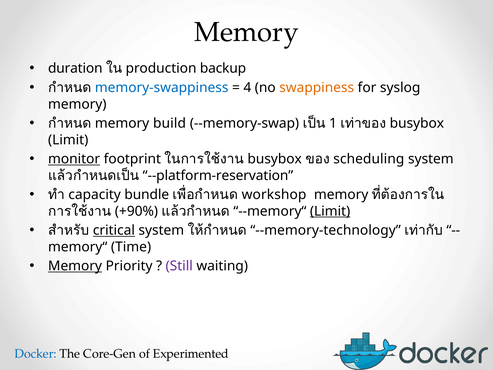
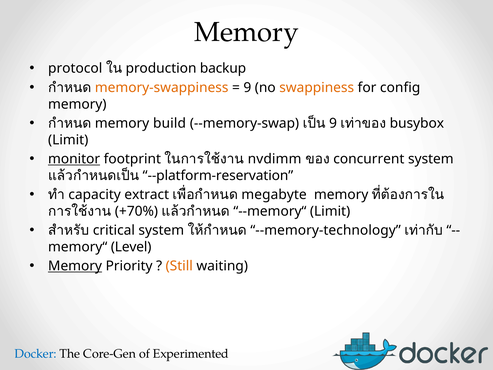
duration: duration -> protocol
memory-swappiness colour: blue -> orange
4 at (247, 88): 4 -> 9
syslog: syslog -> config
1 at (333, 123): 1 -> 9
busybox at (275, 159): busybox -> nvdimm
scheduling: scheduling -> concurrent
bundle: bundle -> extract
workshop: workshop -> megabyte
+90%: +90% -> +70%
Limit at (330, 211) underline: present -> none
critical underline: present -> none
Time: Time -> Level
Still colour: purple -> orange
